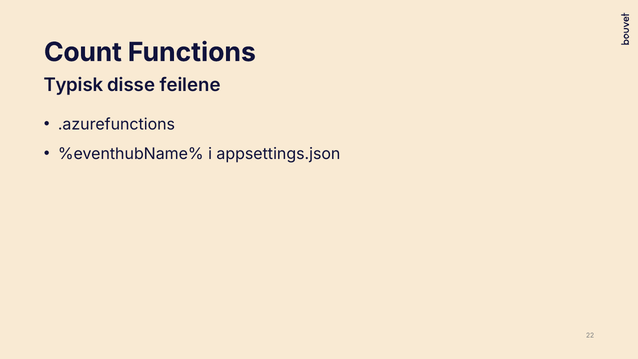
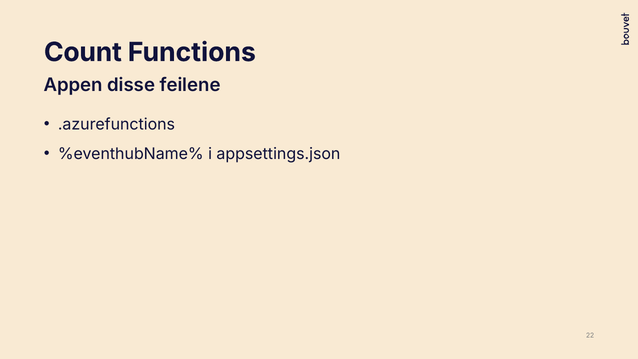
Typisk: Typisk -> Appen
